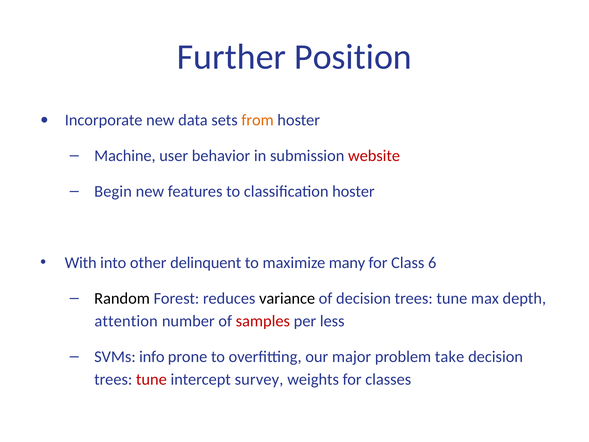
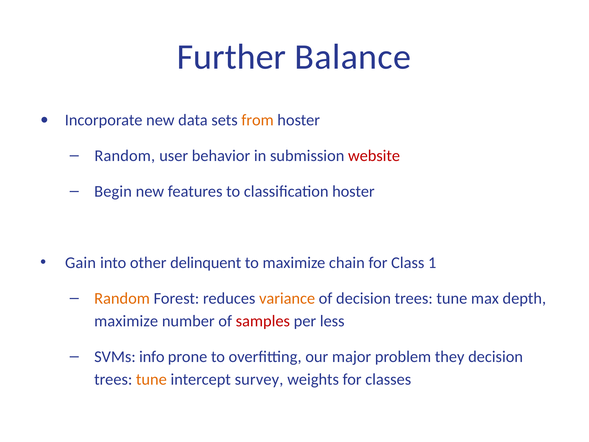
Position: Position -> Balance
Machine at (125, 156): Machine -> Random
With: With -> Gain
many: many -> chain
6: 6 -> 1
Random at (122, 298) colour: black -> orange
variance colour: black -> orange
attention at (126, 321): attention -> maximize
take: take -> they
tune at (151, 379) colour: red -> orange
